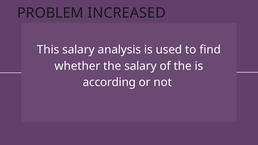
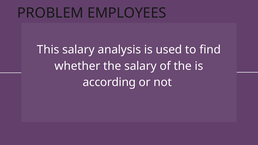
INCREASED: INCREASED -> EMPLOYEES
